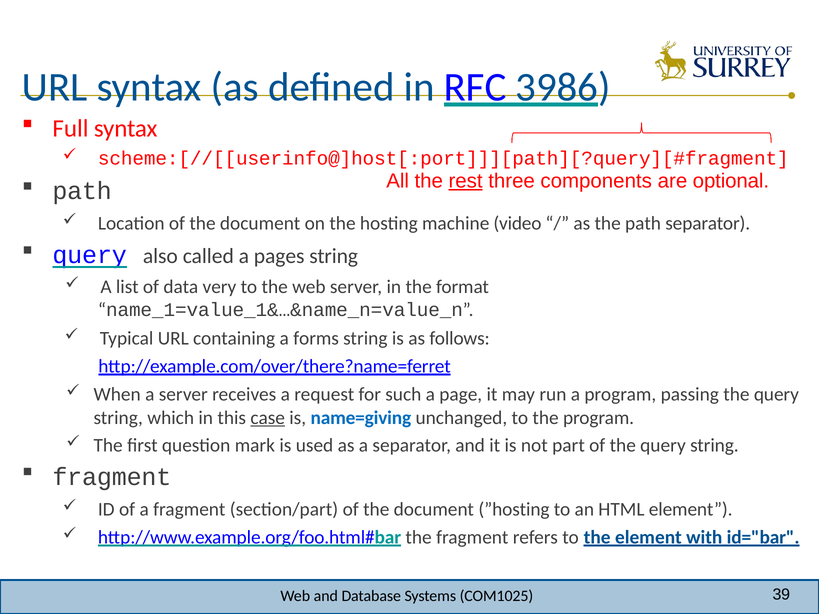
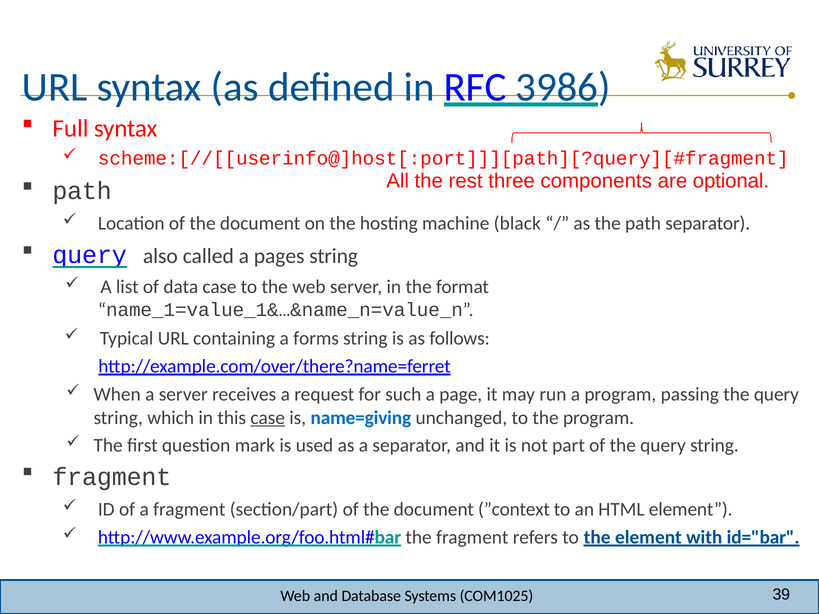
rest underline: present -> none
video: video -> black
data very: very -> case
”hosting: ”hosting -> ”context
